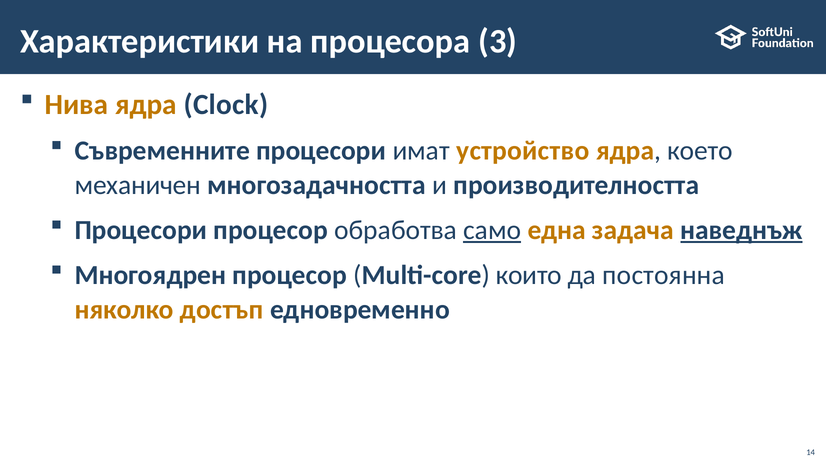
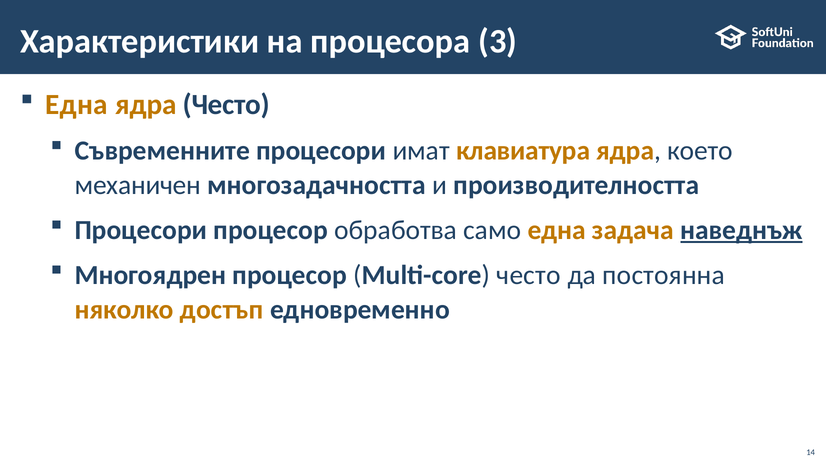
Нива at (77, 105): Нива -> Една
ядра Clock: Clock -> Често
устройство: устройство -> клавиатура
само underline: present -> none
Multi-core които: които -> често
